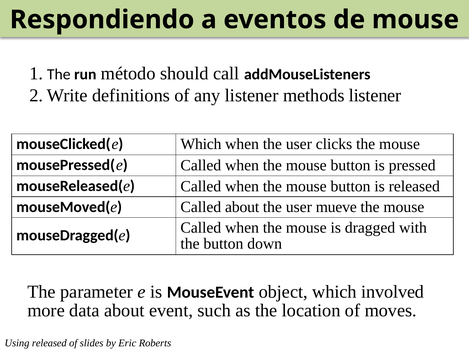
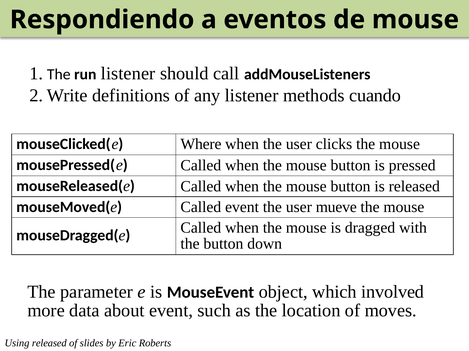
run método: método -> listener
methods listener: listener -> cuando
Which at (201, 144): Which -> Where
Called about: about -> event
